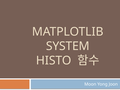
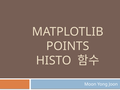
SYSTEM: SYSTEM -> POINTS
